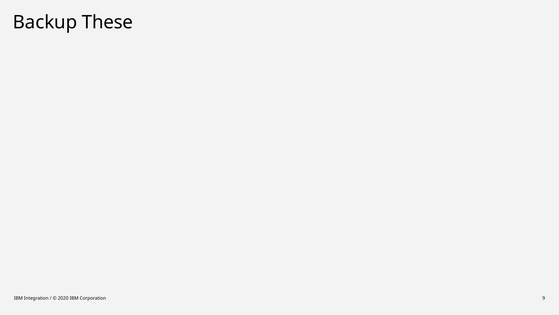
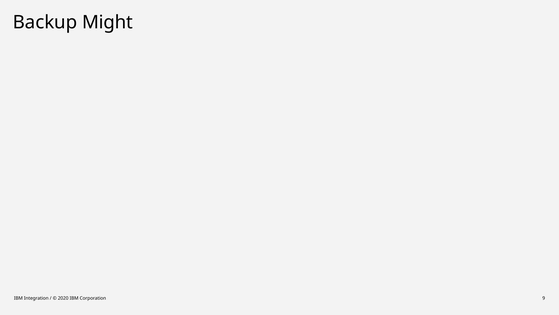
These: These -> Might
